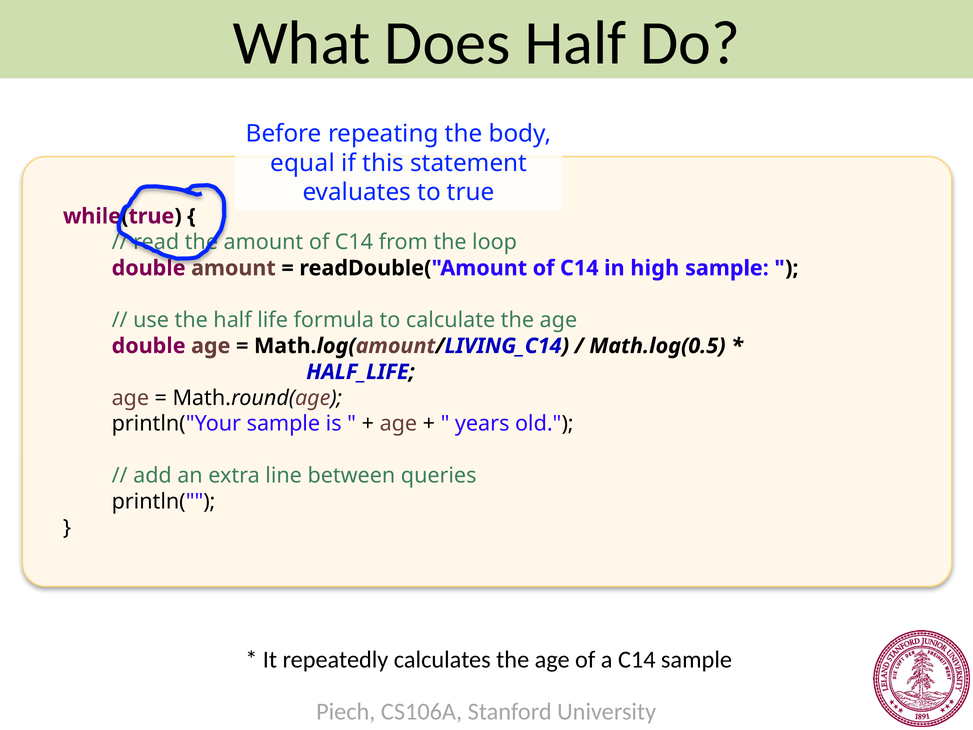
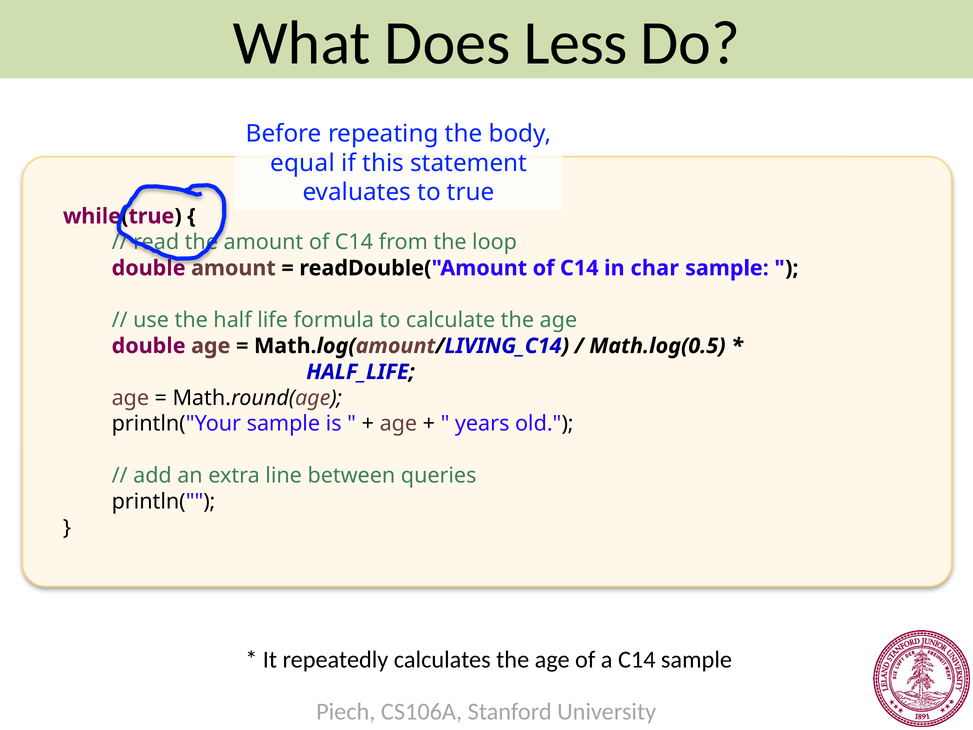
Does Half: Half -> Less
high: high -> char
